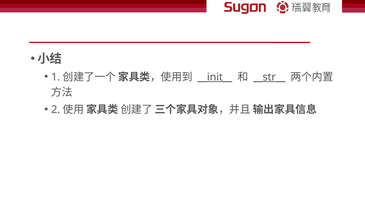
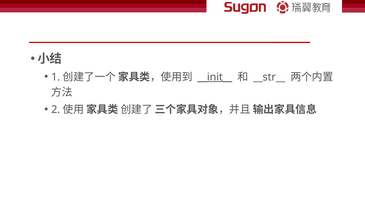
__str__ underline: present -> none
